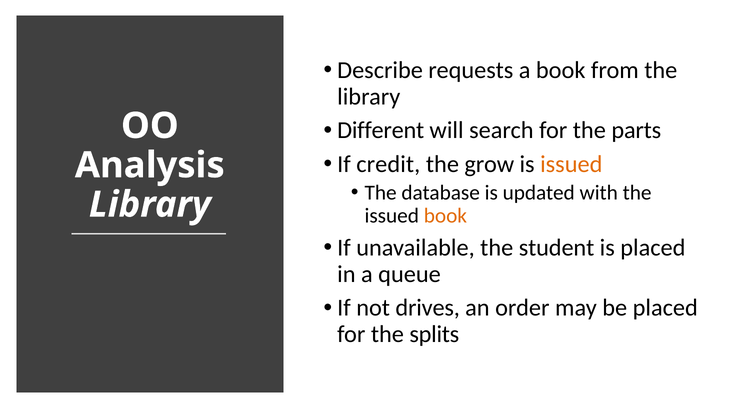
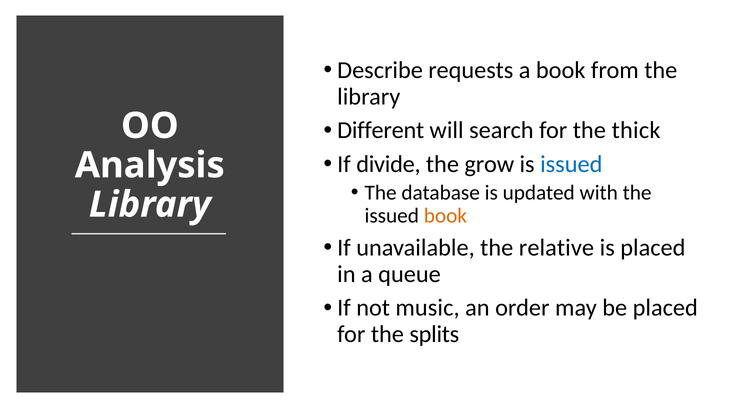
parts: parts -> thick
credit: credit -> divide
issued at (571, 165) colour: orange -> blue
student: student -> relative
drives: drives -> music
